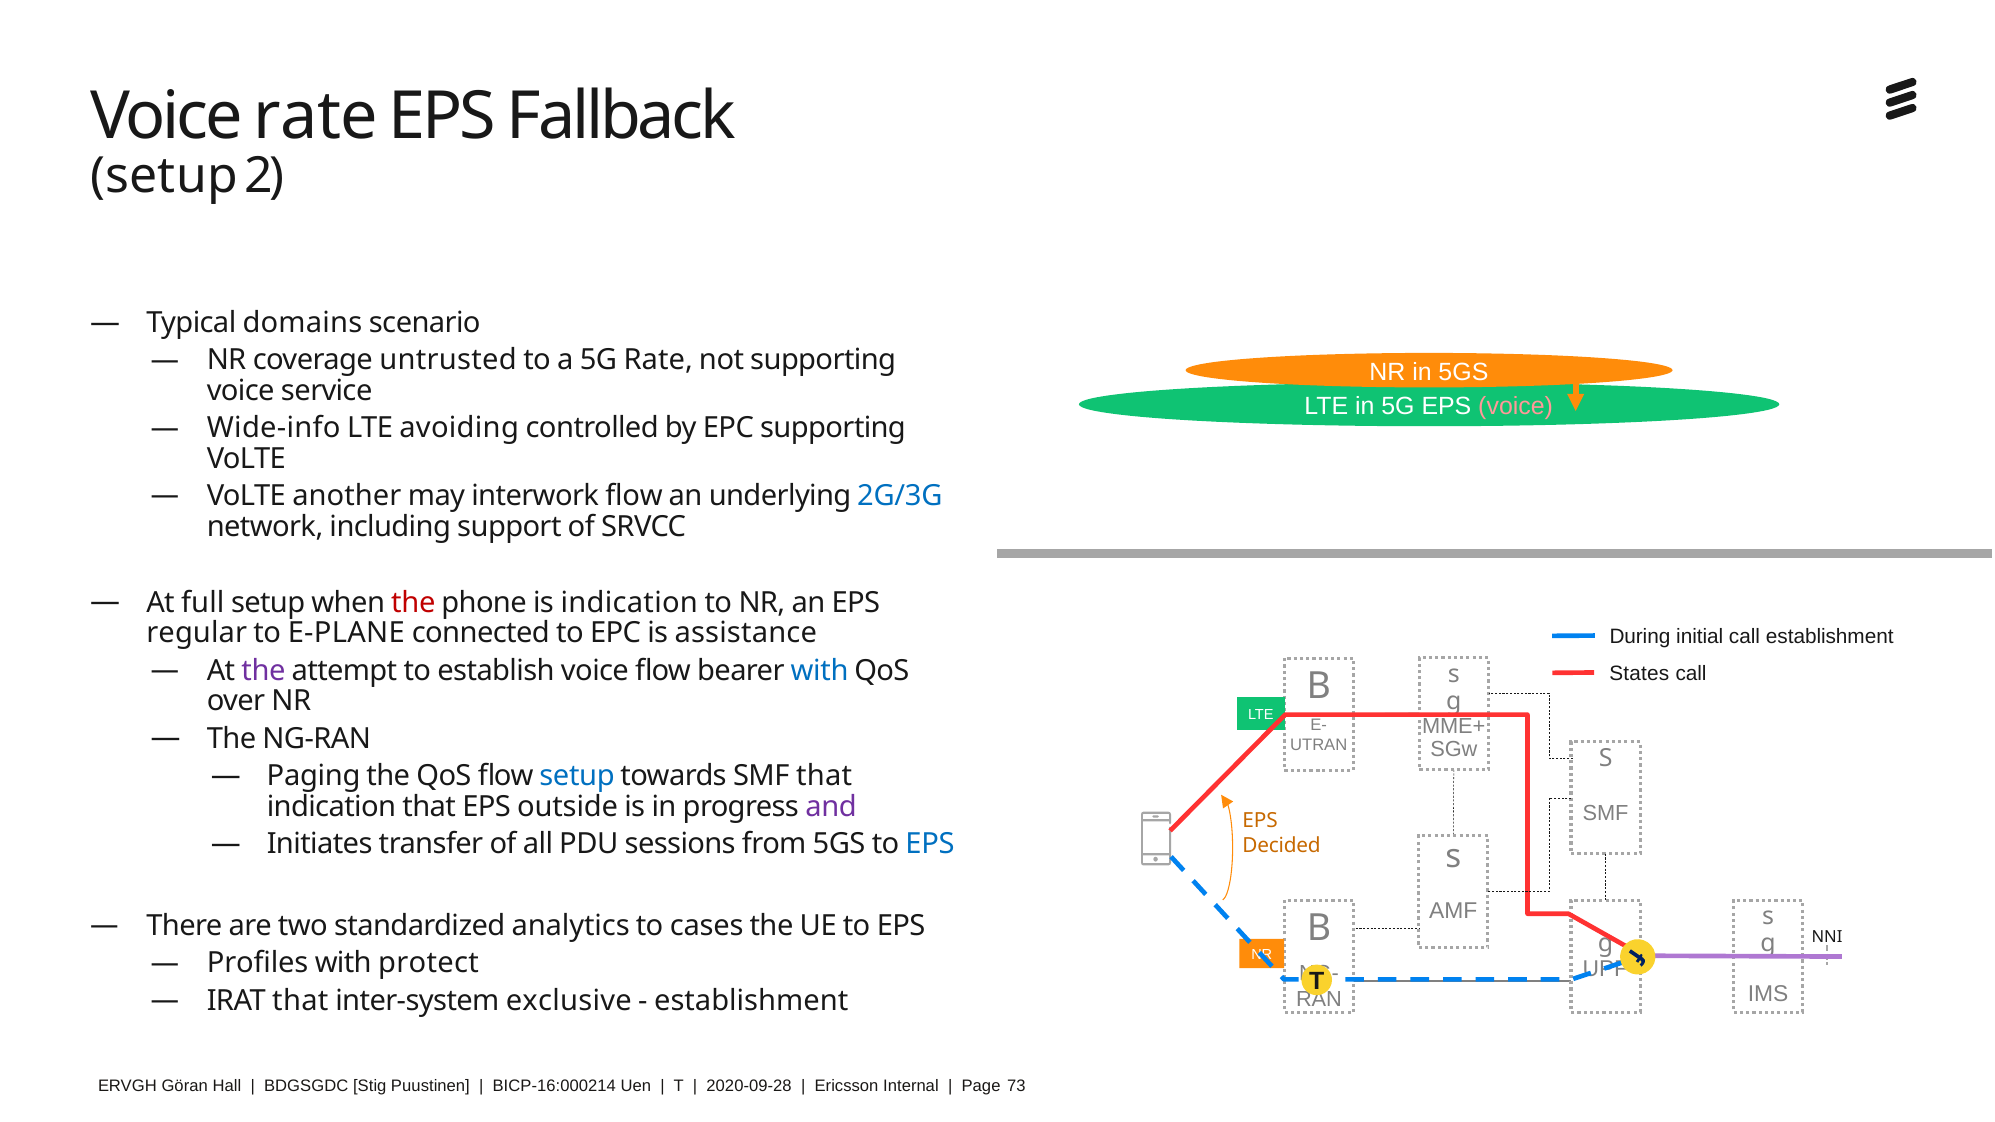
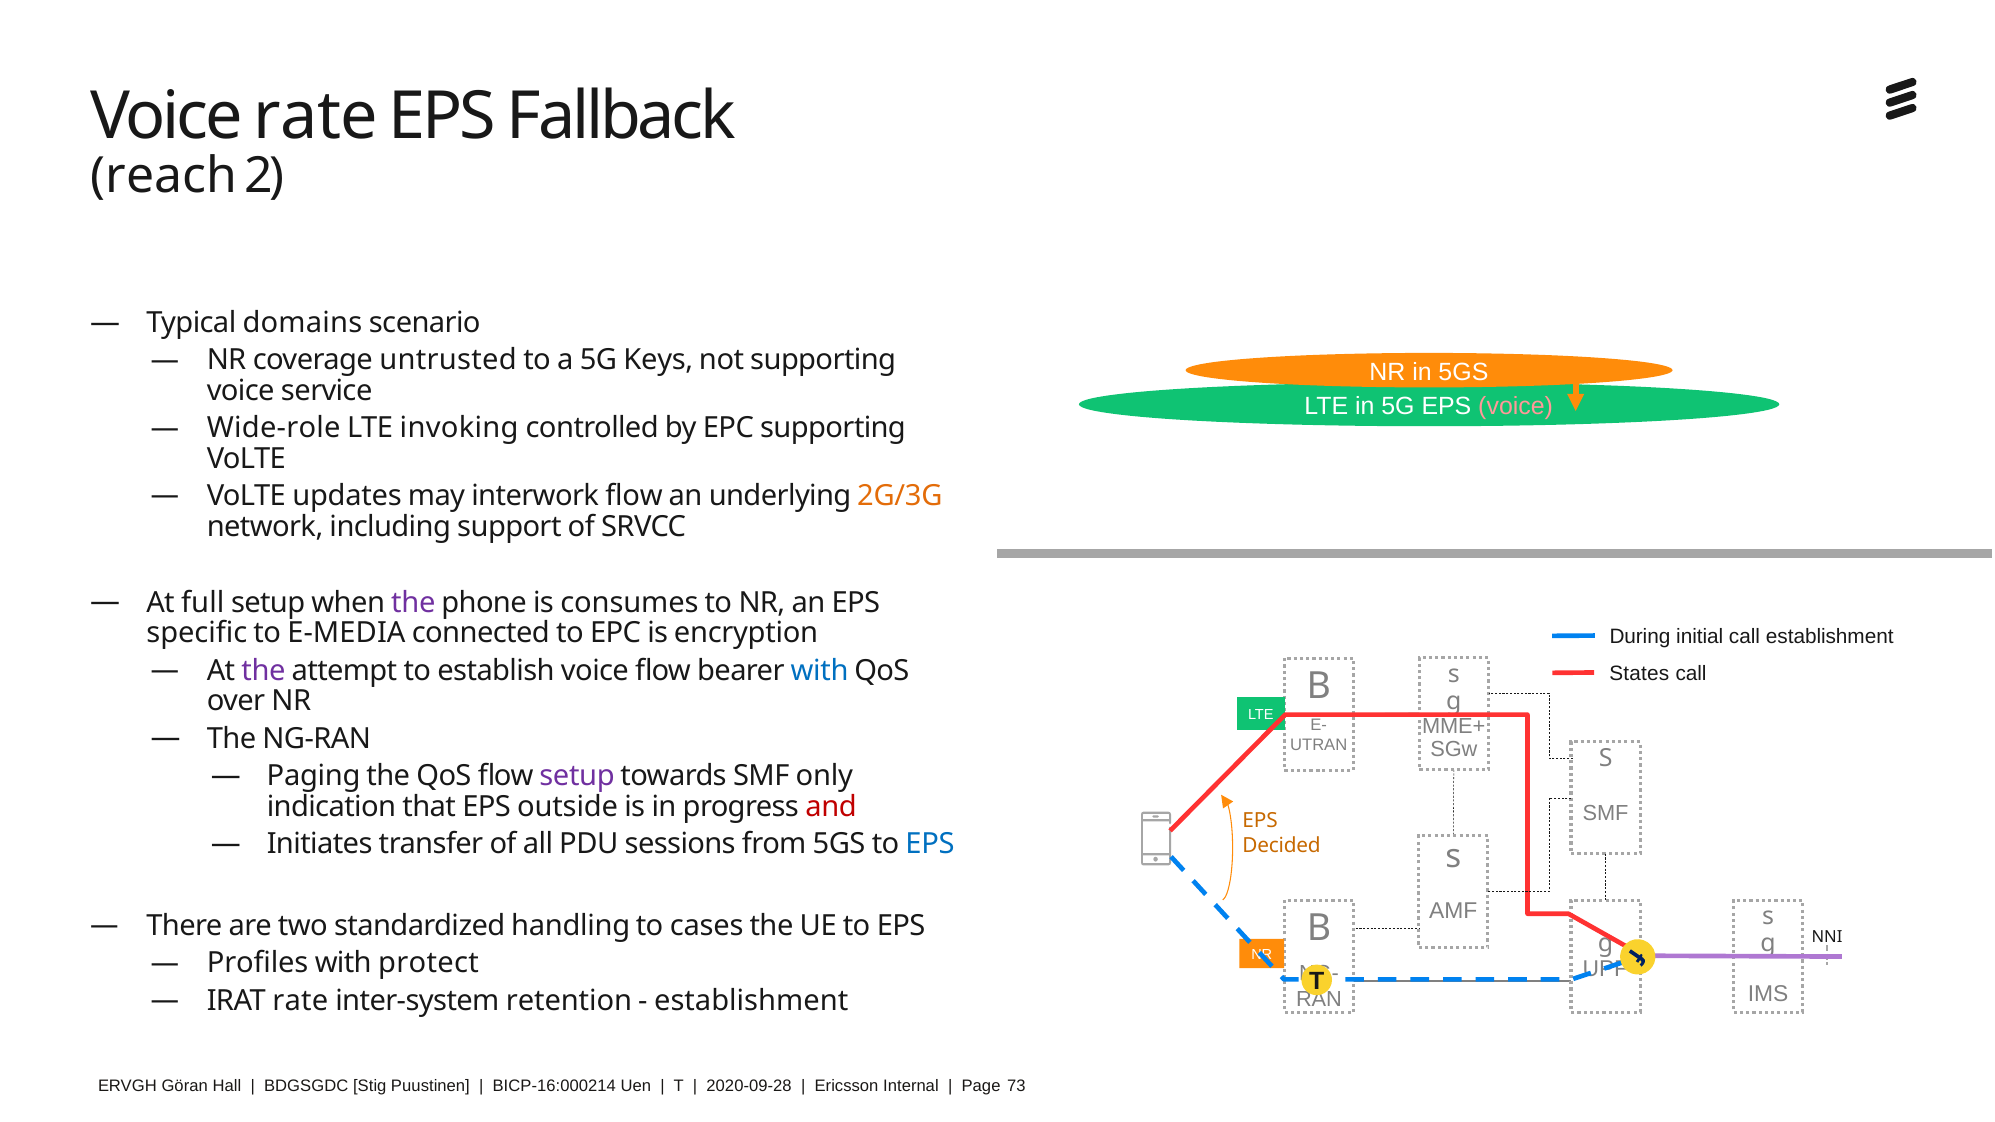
setup at (164, 176): setup -> reach
5G Rate: Rate -> Keys
Wide-info: Wide-info -> Wide-role
avoiding: avoiding -> invoking
another: another -> updates
2G/3G colour: blue -> orange
the at (413, 603) colour: red -> purple
is indication: indication -> consumes
regular: regular -> specific
E-PLANE: E-PLANE -> E-MEDIA
assistance: assistance -> encryption
setup at (577, 776) colour: blue -> purple
SMF that: that -> only
and colour: purple -> red
analytics: analytics -> handling
IRAT that: that -> rate
exclusive: exclusive -> retention
